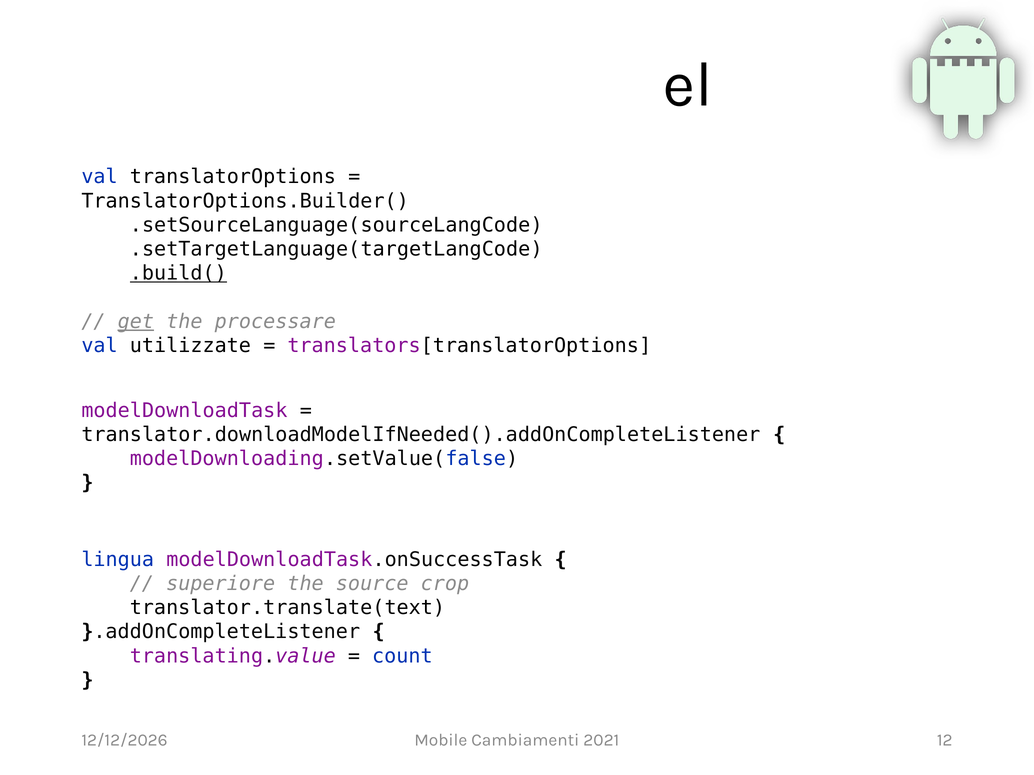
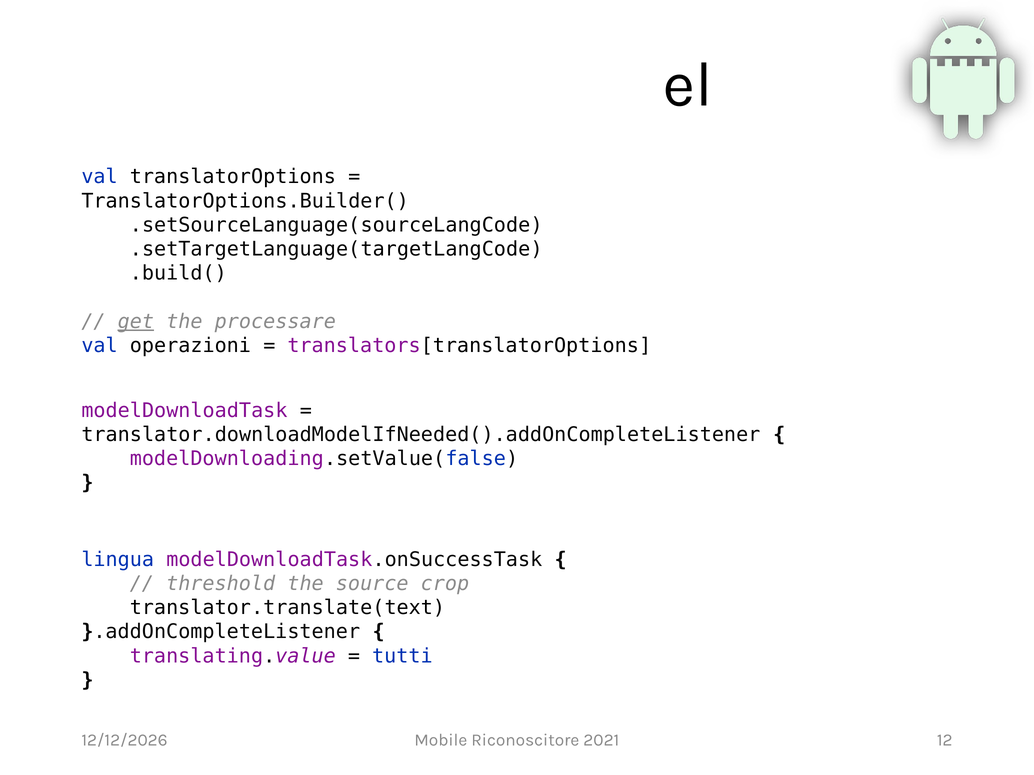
.build( underline: present -> none
utilizzate: utilizzate -> operazioni
superiore: superiore -> threshold
count: count -> tutti
Cambiamenti: Cambiamenti -> Riconoscitore
